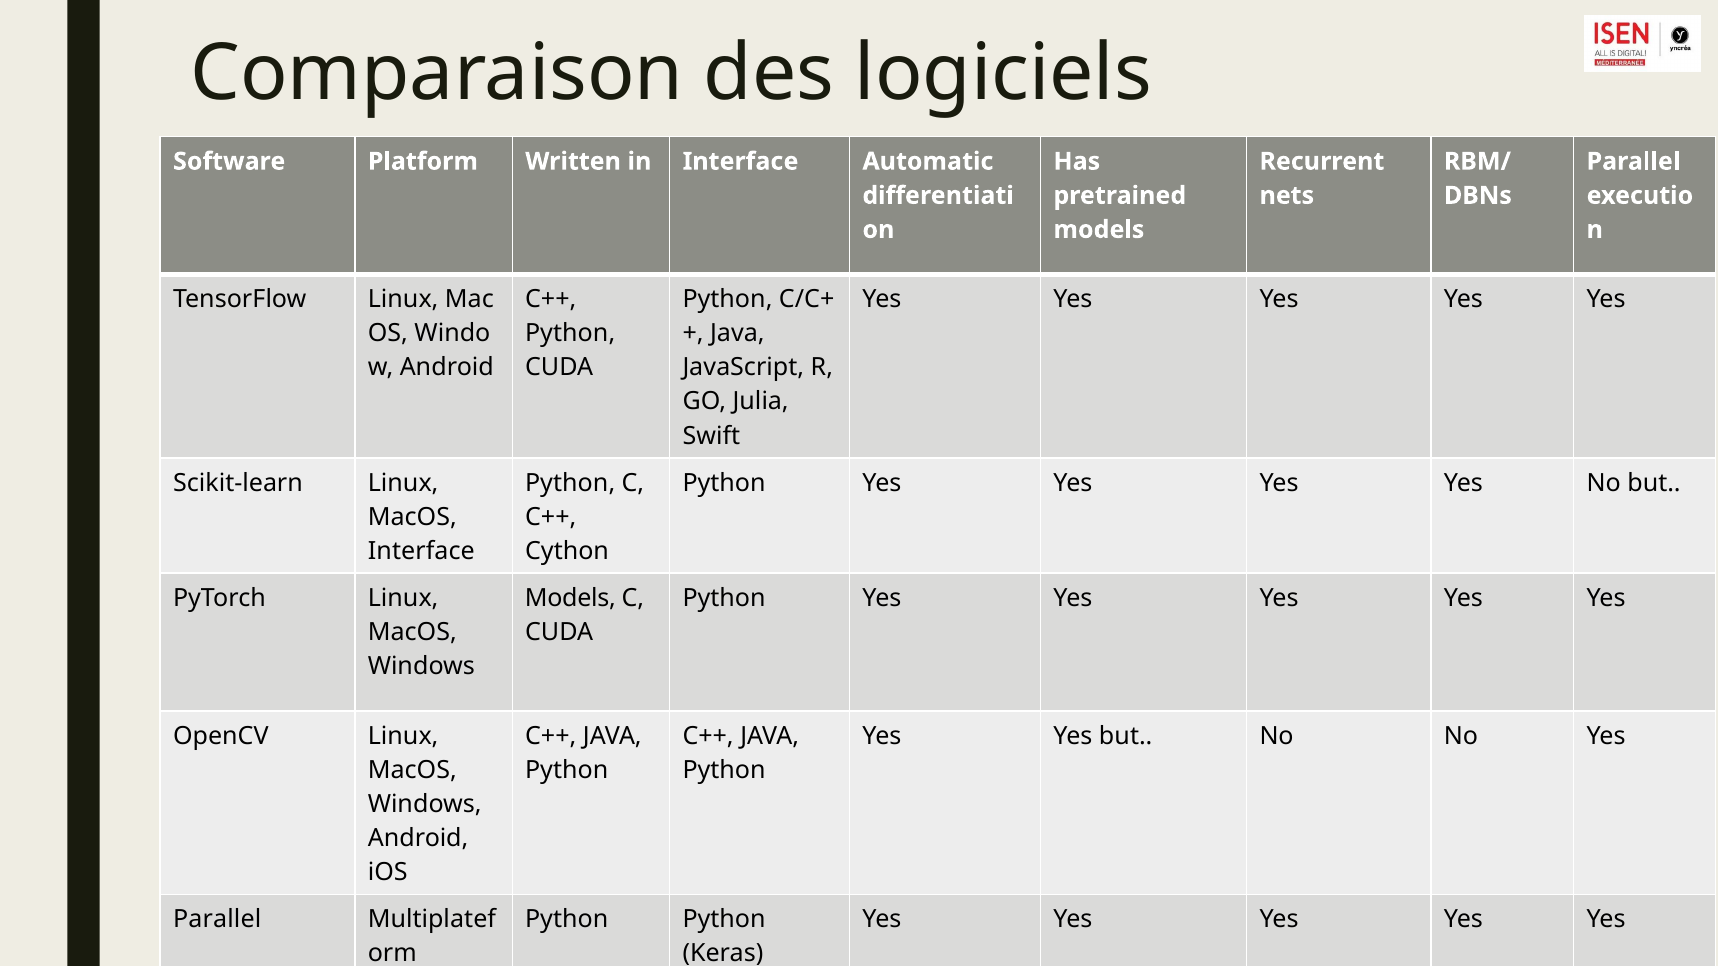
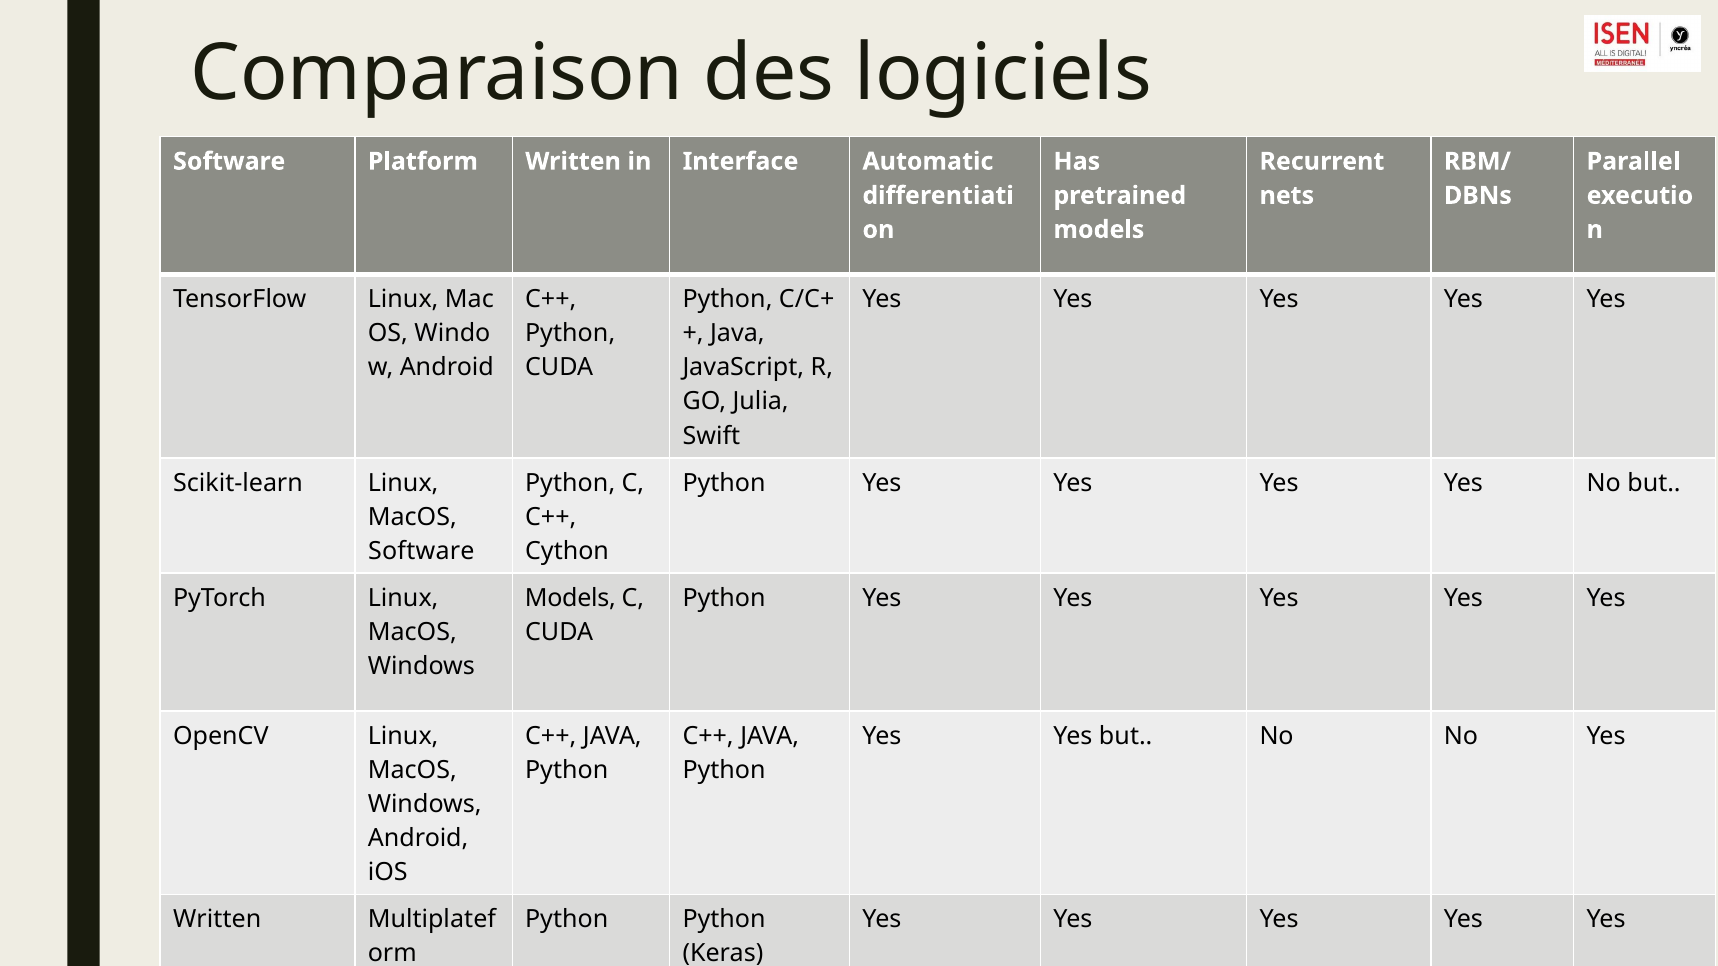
Interface at (421, 551): Interface -> Software
Parallel at (217, 920): Parallel -> Written
